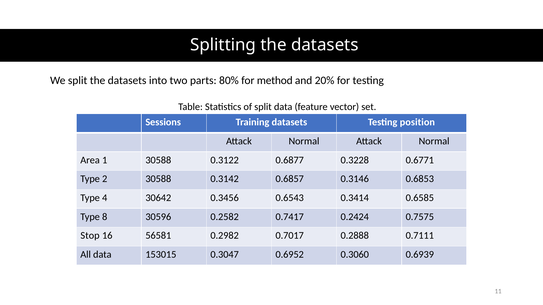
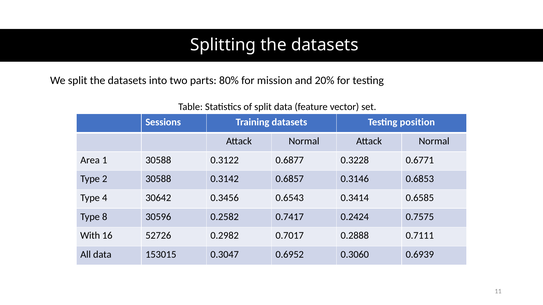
method: method -> mission
Stop: Stop -> With
56581: 56581 -> 52726
